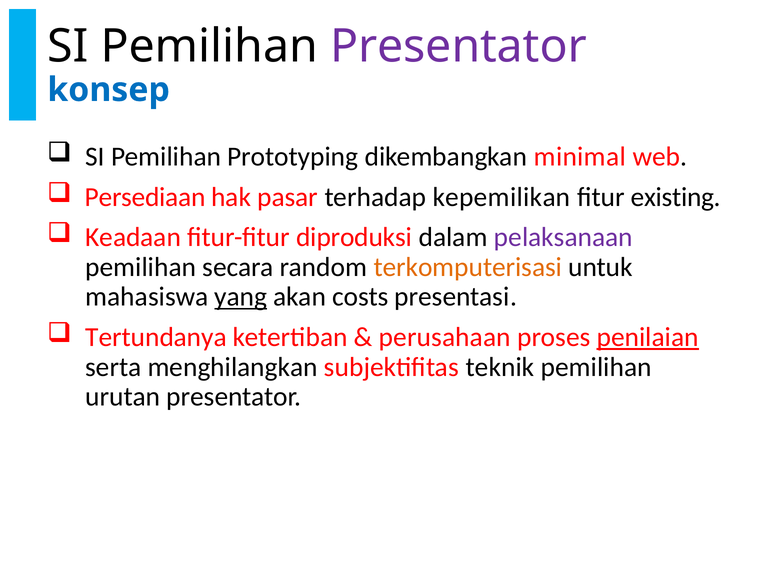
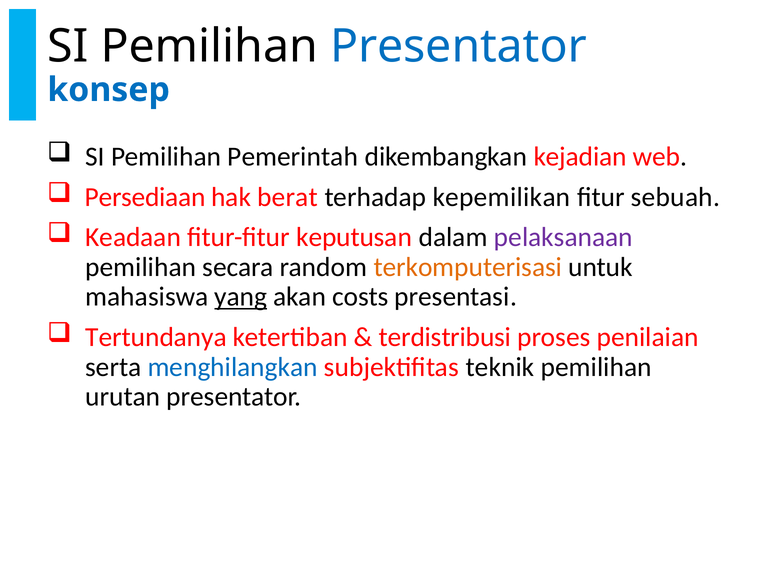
Presentator at (458, 46) colour: purple -> blue
Prototyping: Prototyping -> Pemerintah
minimal: minimal -> kejadian
pasar: pasar -> berat
existing: existing -> sebuah
diproduksi: diproduksi -> keputusan
perusahaan: perusahaan -> terdistribusi
penilaian underline: present -> none
menghilangkan colour: black -> blue
